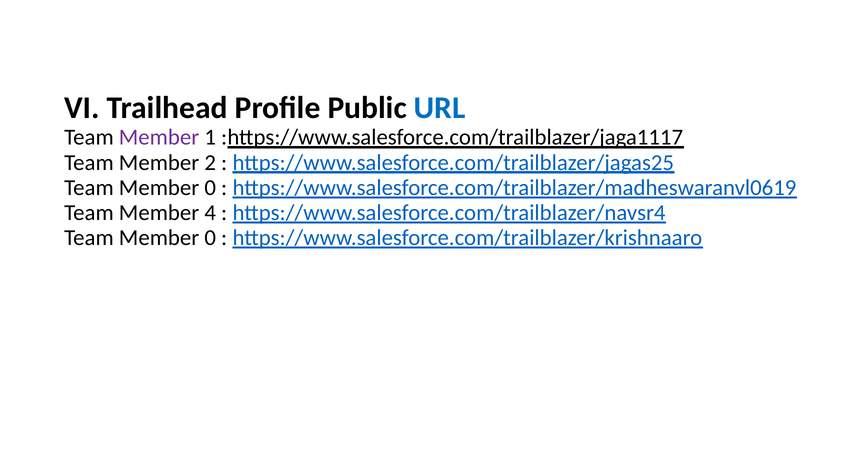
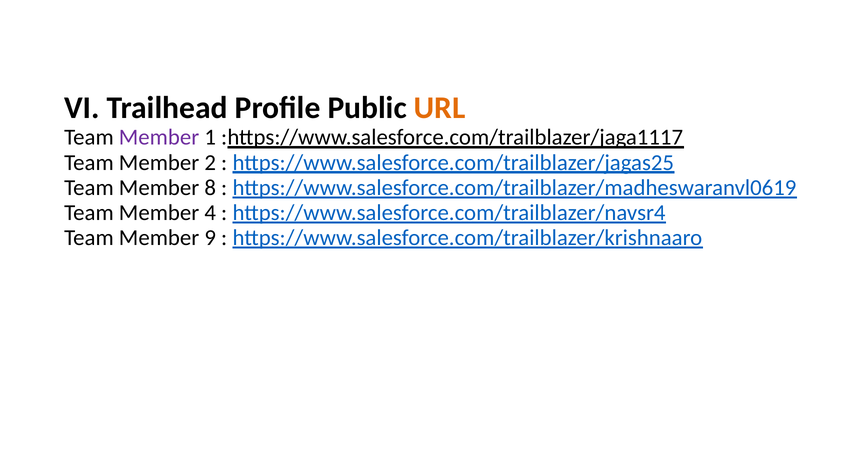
URL colour: blue -> orange
0 at (210, 188): 0 -> 8
0 at (210, 238): 0 -> 9
